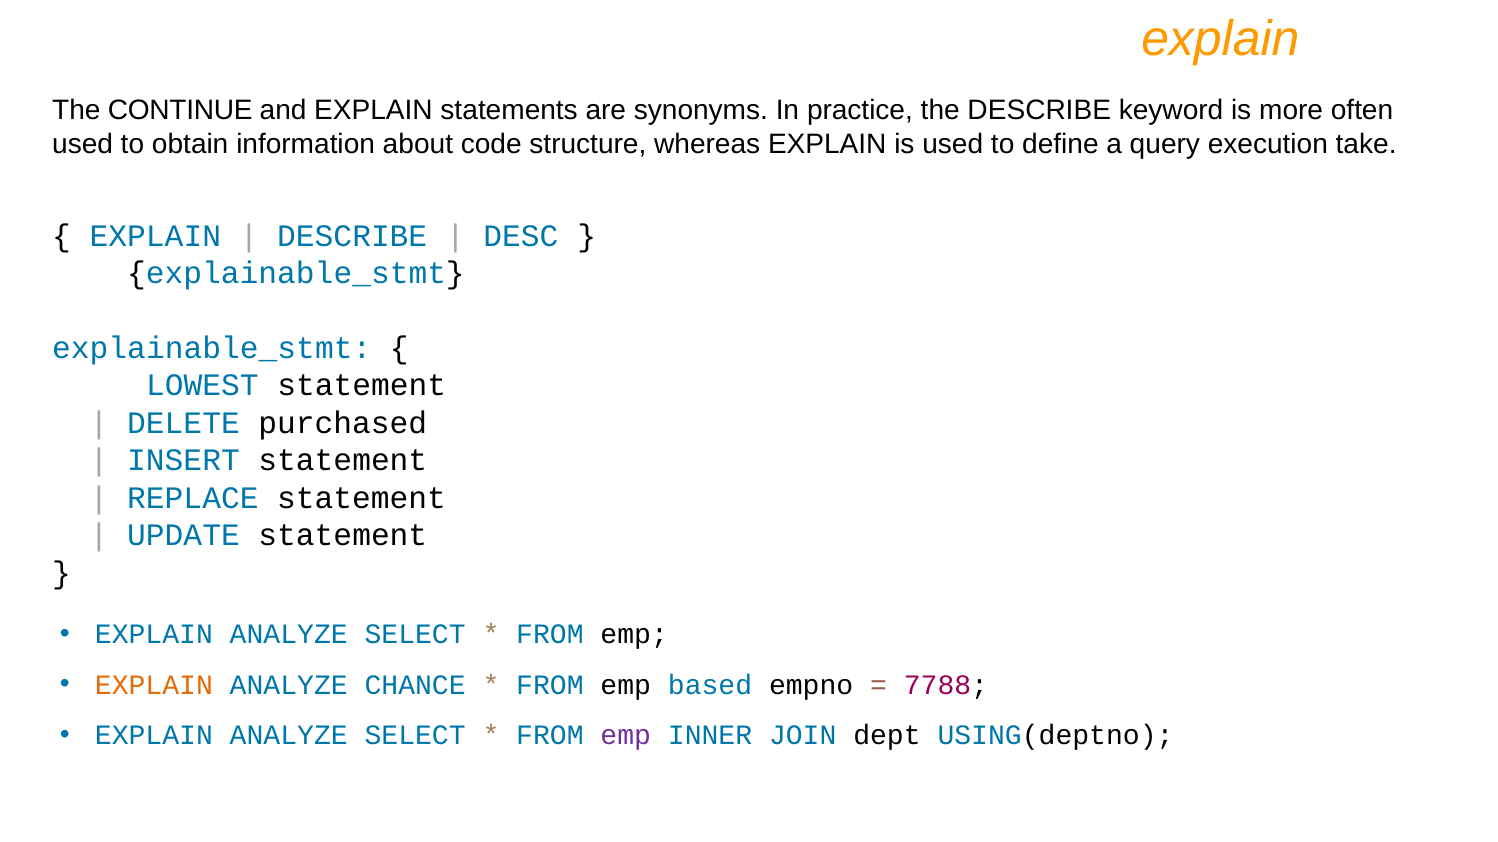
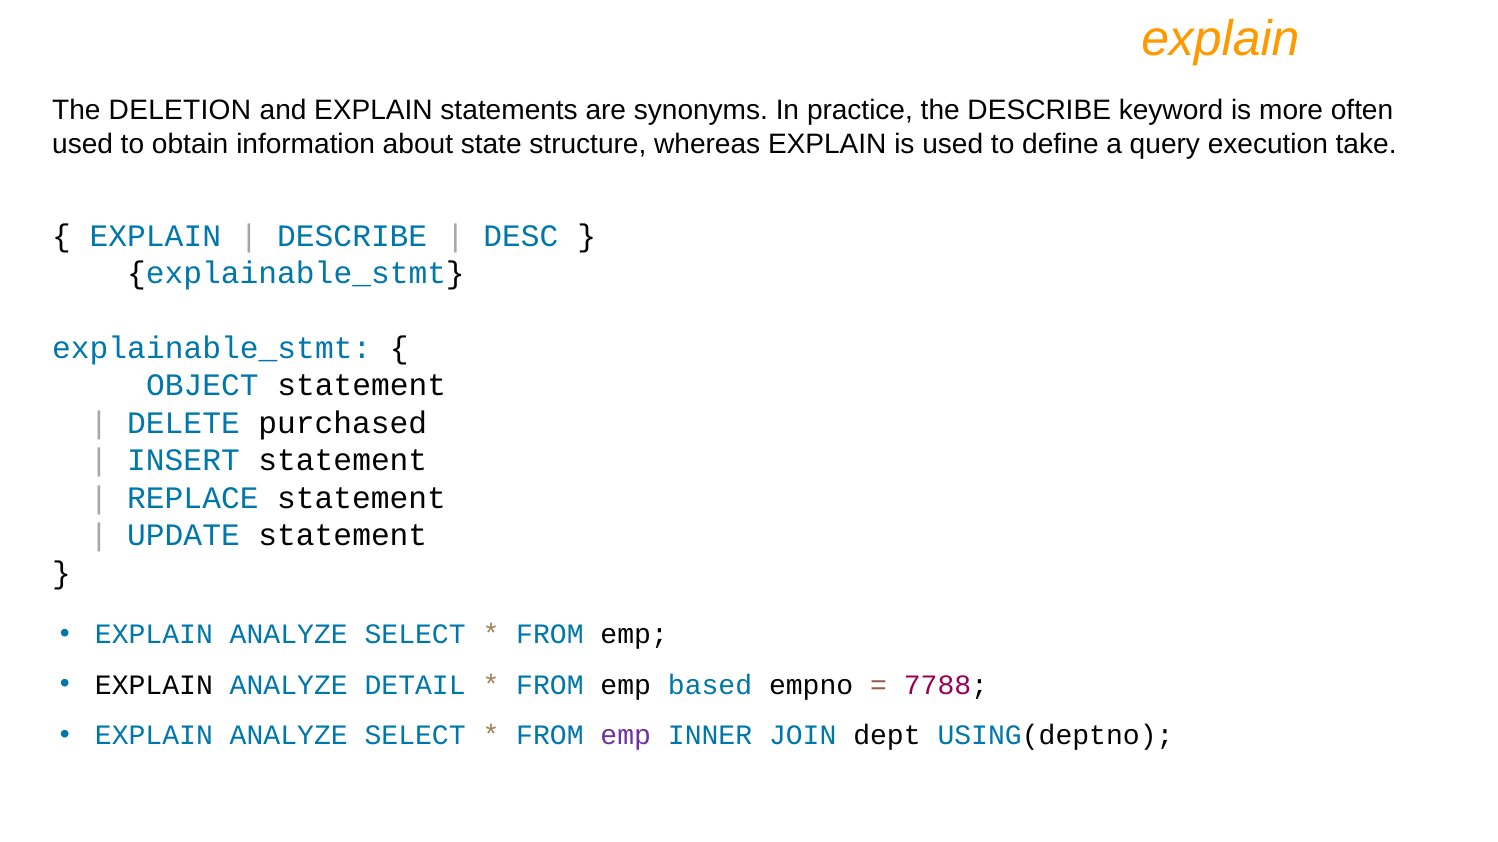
CONTINUE: CONTINUE -> DELETION
code: code -> state
LOWEST: LOWEST -> OBJECT
EXPLAIN at (154, 686) colour: orange -> black
CHANCE: CHANCE -> DETAIL
